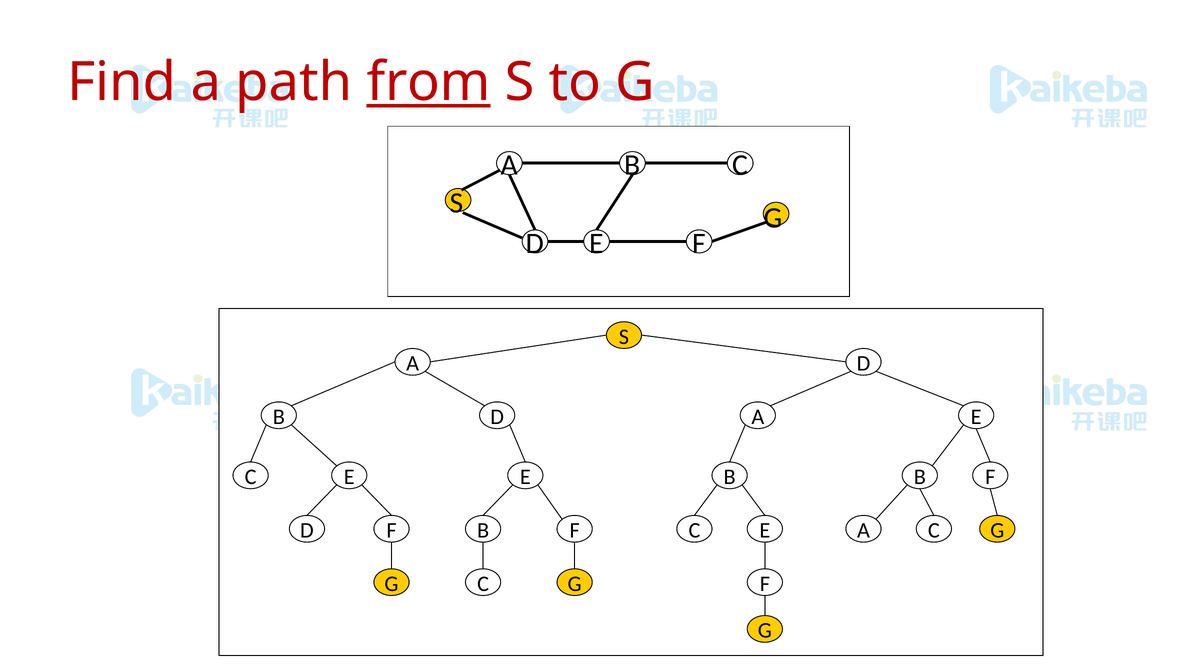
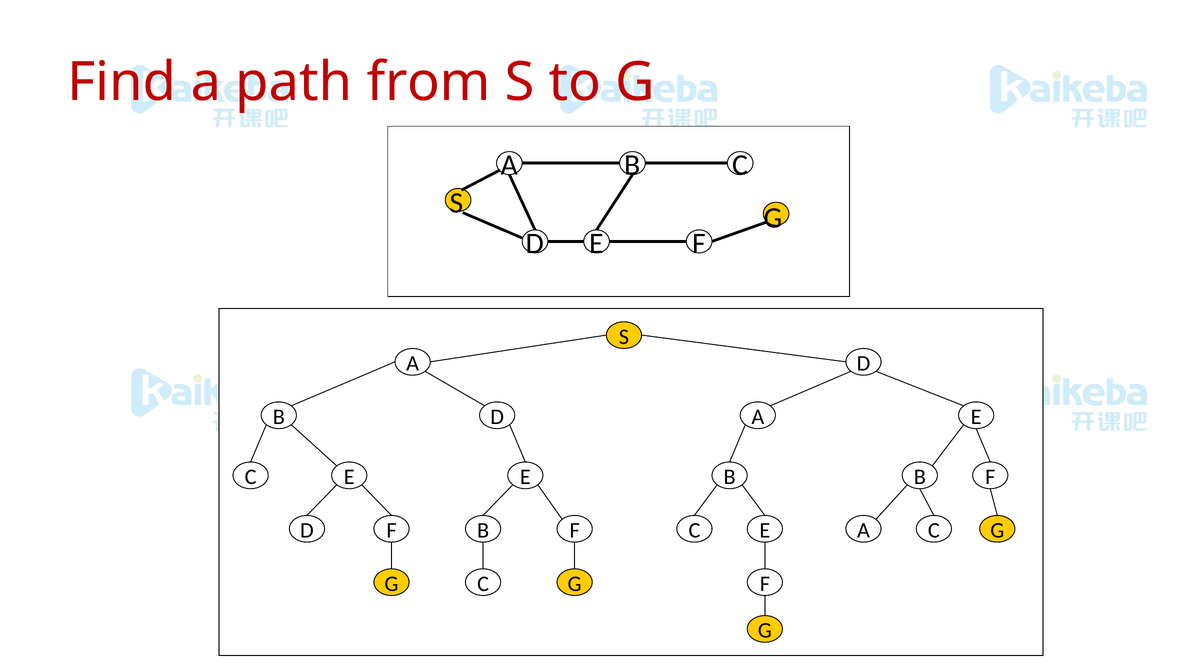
from underline: present -> none
